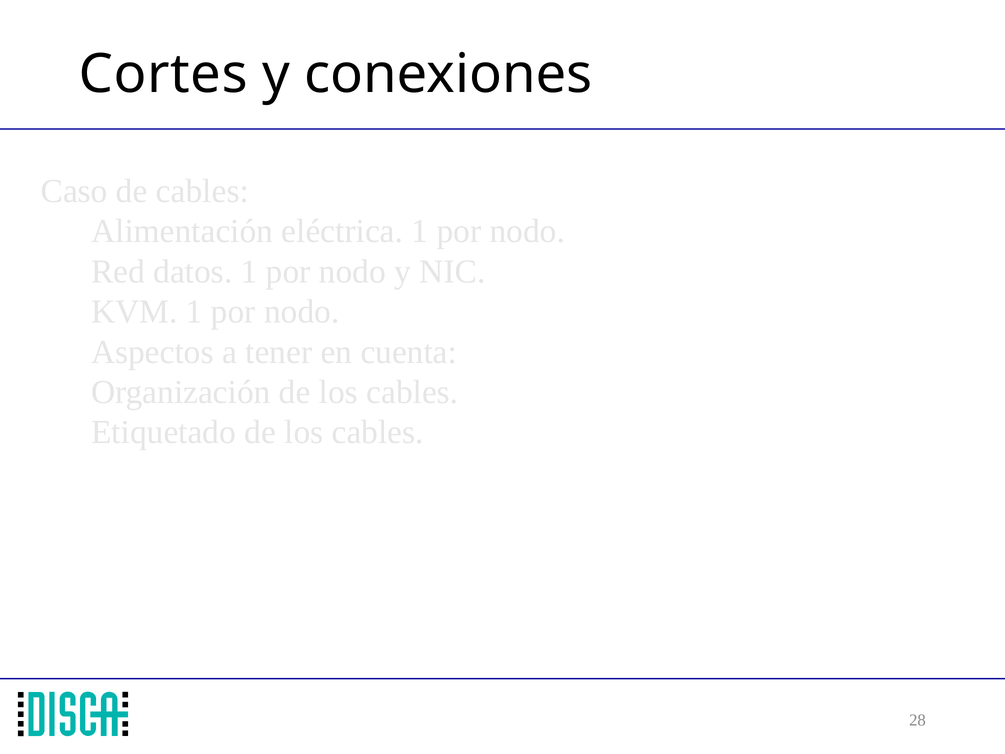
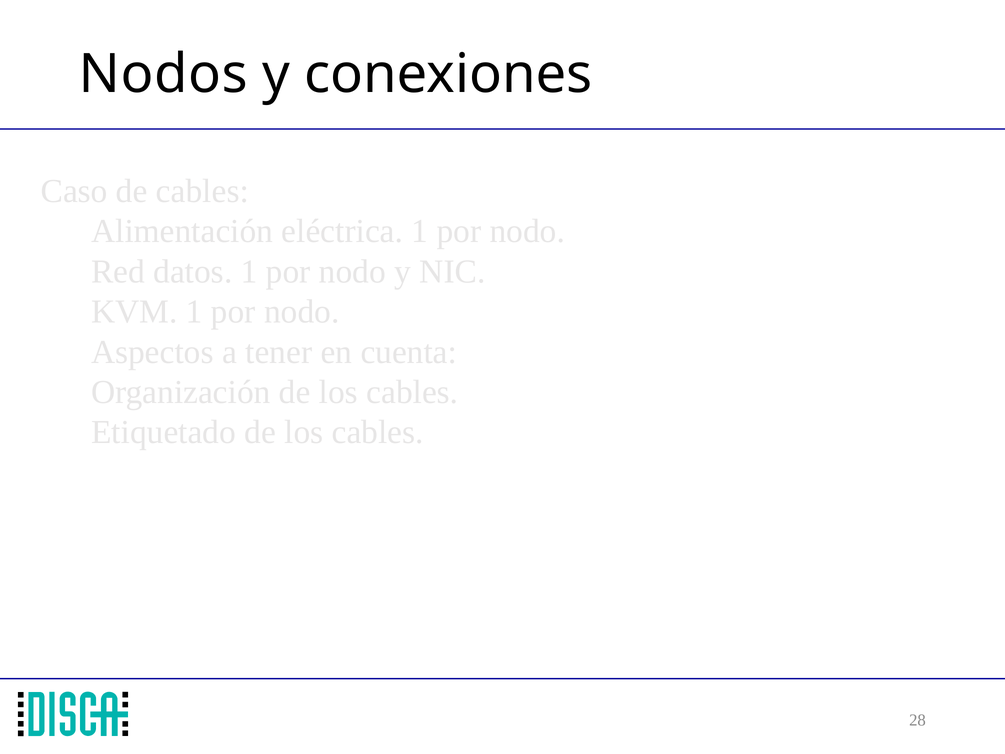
Cortes: Cortes -> Nodos
